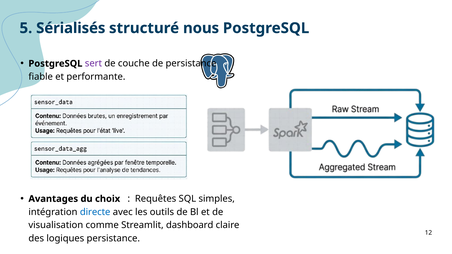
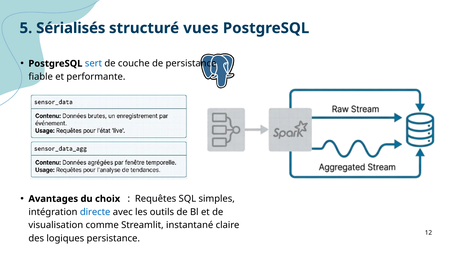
nous: nous -> vues
sert colour: purple -> blue
dashboard: dashboard -> instantané
